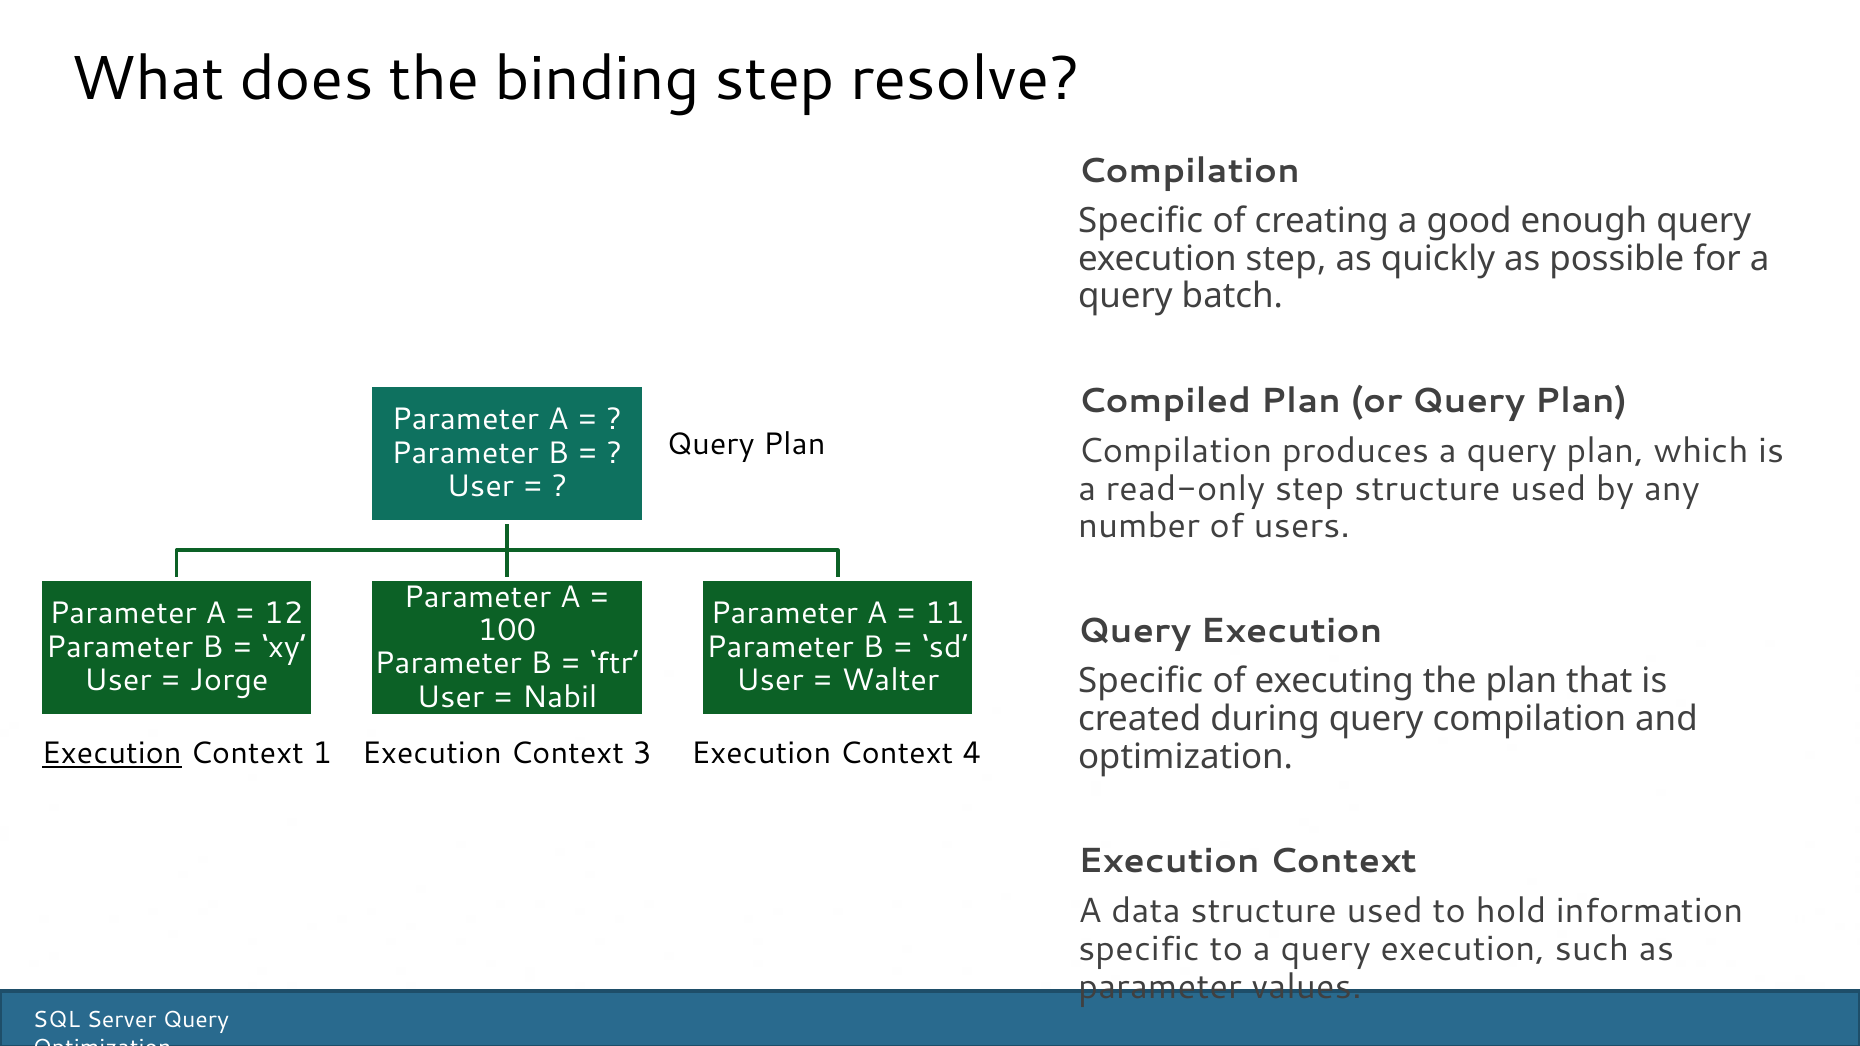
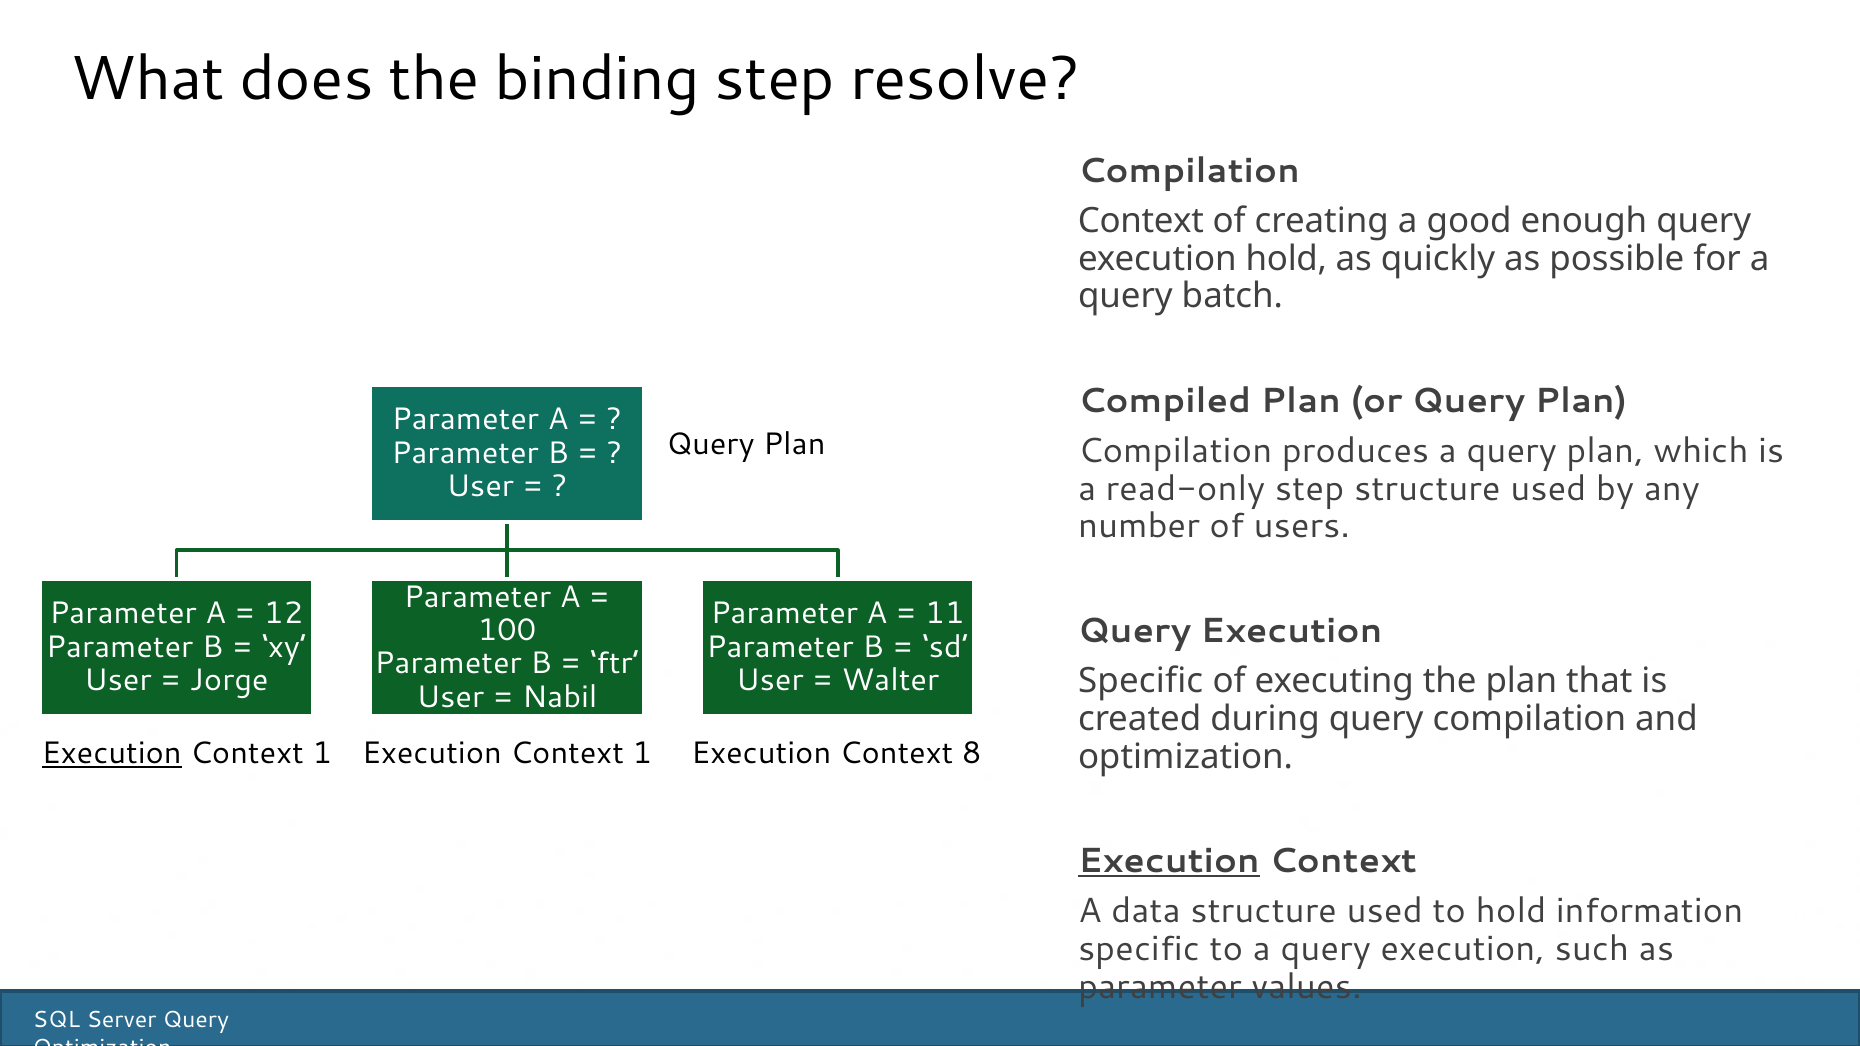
Specific at (1141, 221): Specific -> Context
execution step: step -> hold
3 at (642, 754): 3 -> 1
4: 4 -> 8
Execution at (1169, 861) underline: none -> present
